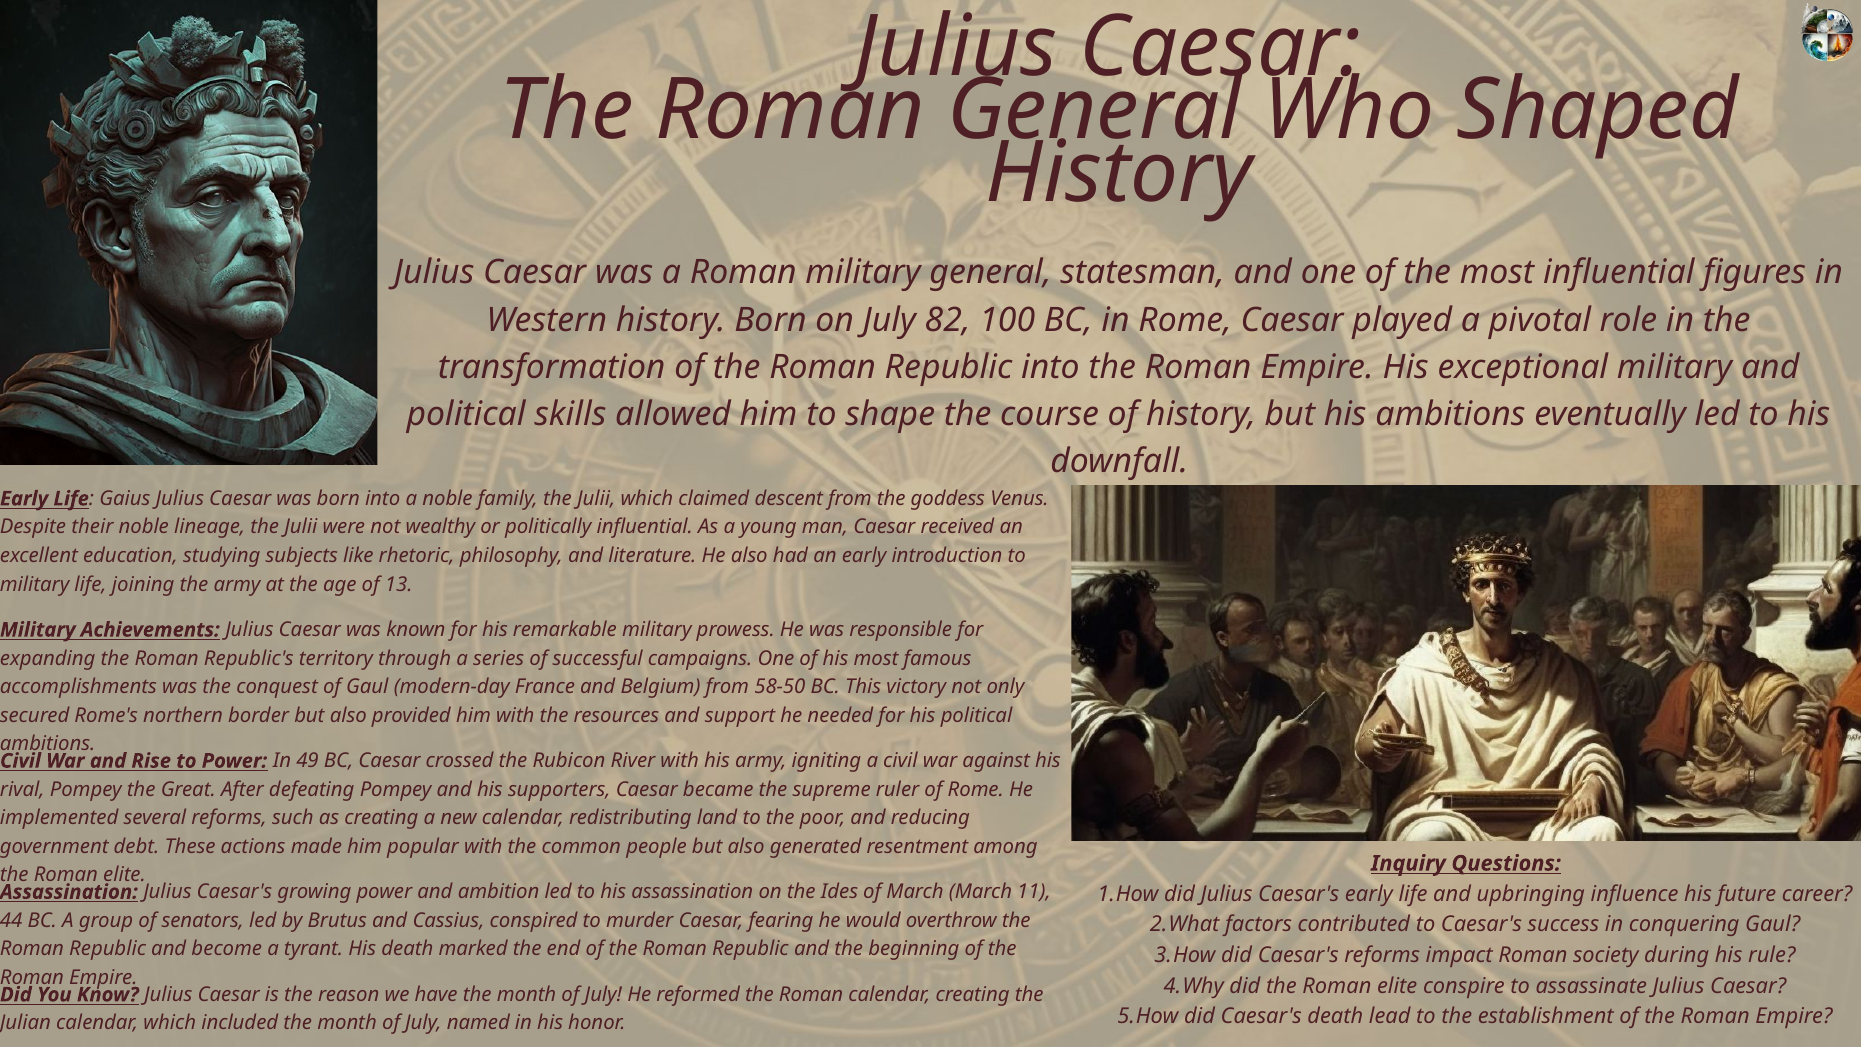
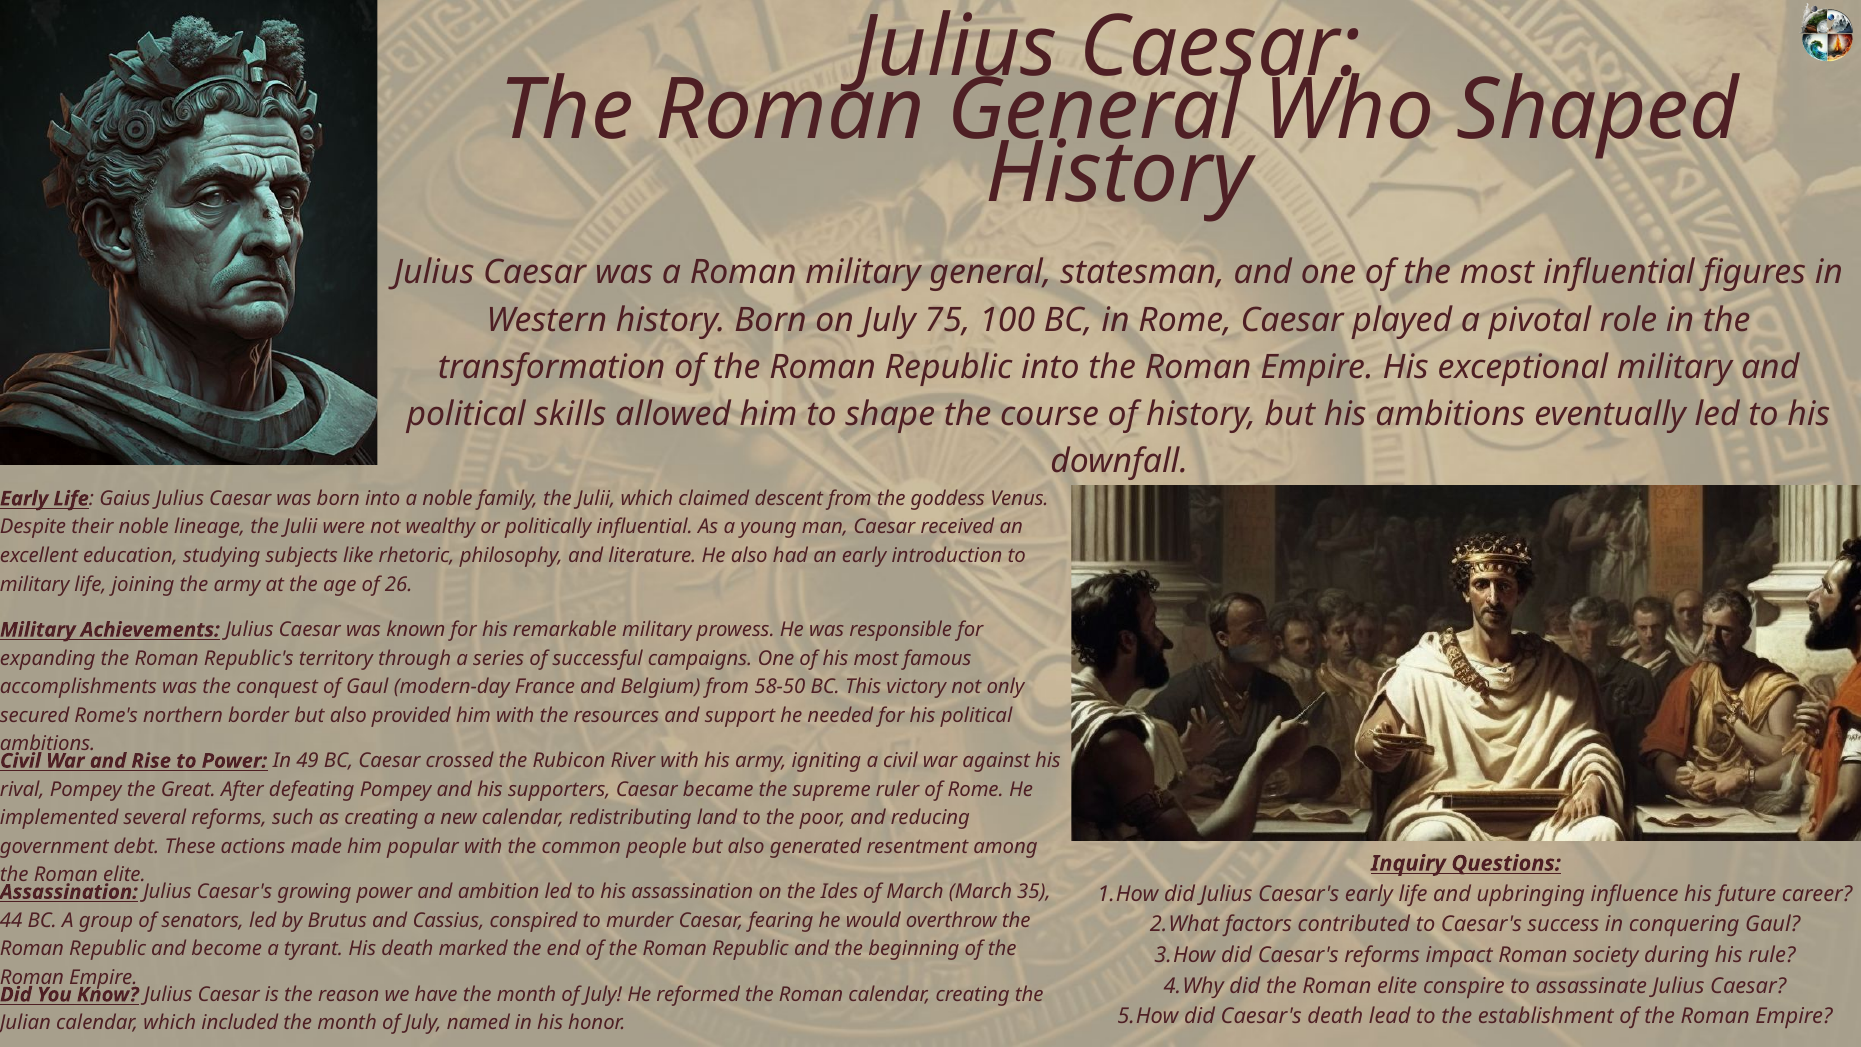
82: 82 -> 75
13: 13 -> 26
11: 11 -> 35
